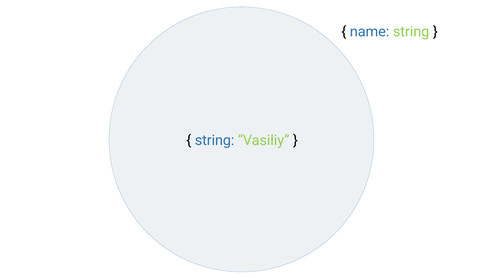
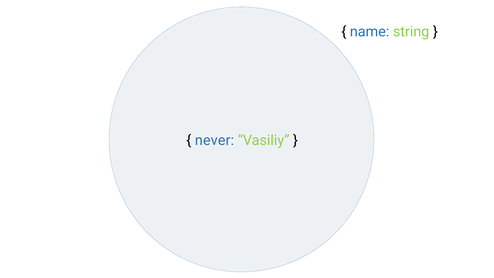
string at (215, 140): string -> never
